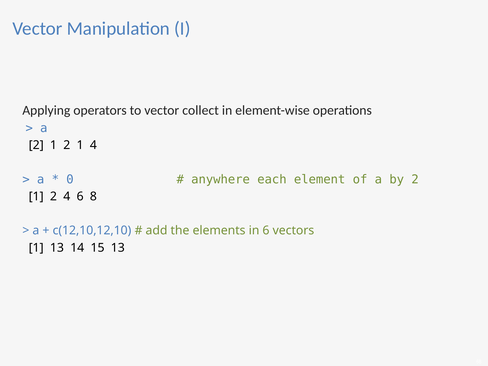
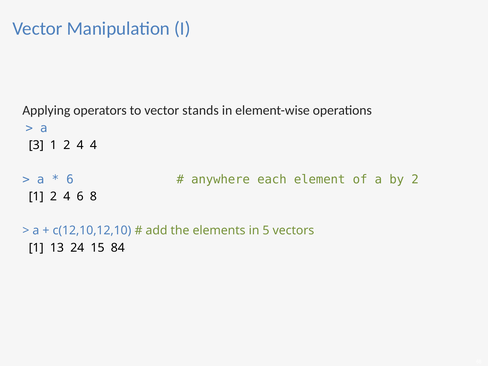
collect: collect -> stands
2 at (36, 145): 2 -> 3
1 at (80, 145): 1 -> 4
0 at (70, 179): 0 -> 6
in 6: 6 -> 5
14: 14 -> 24
15 13: 13 -> 84
